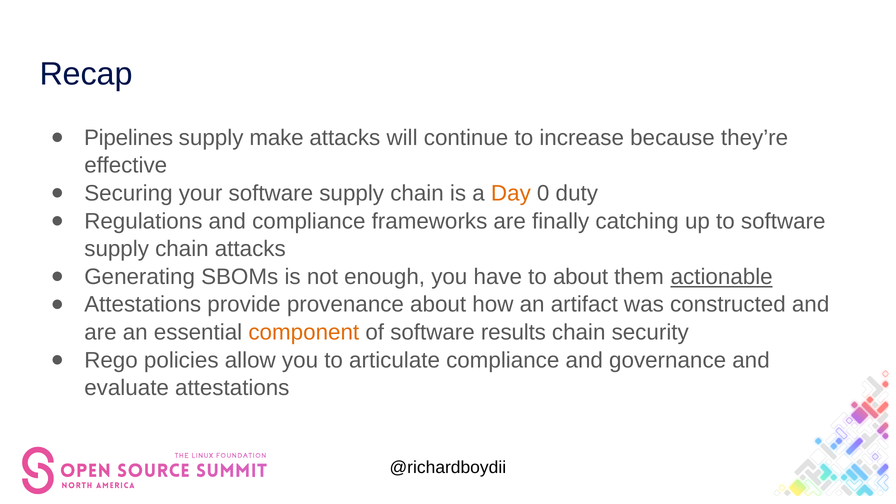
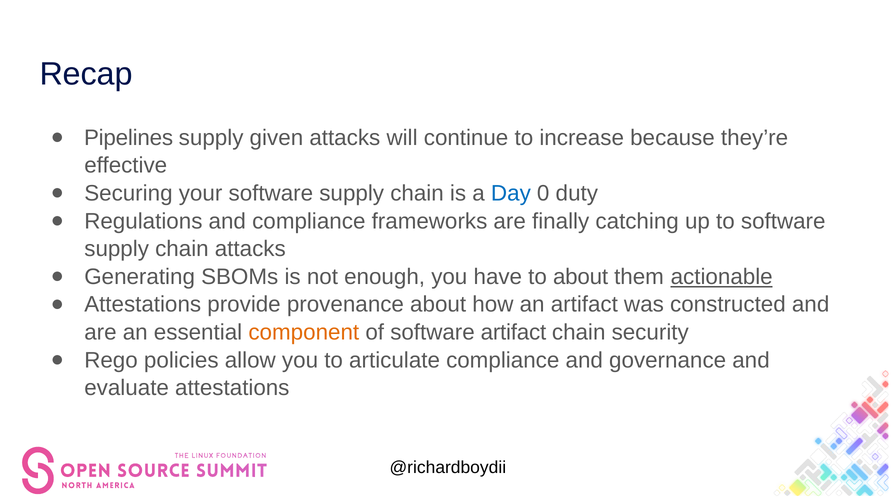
make: make -> given
Day colour: orange -> blue
software results: results -> artifact
